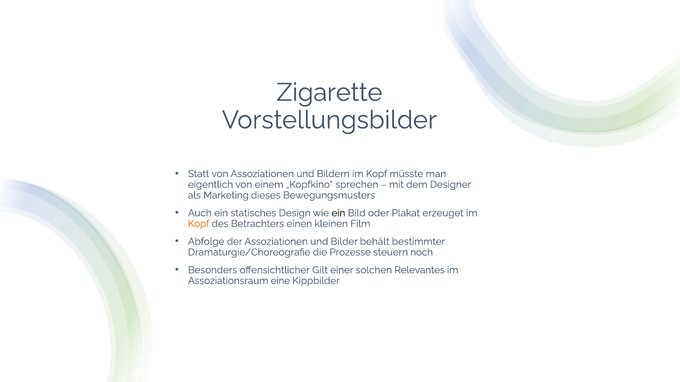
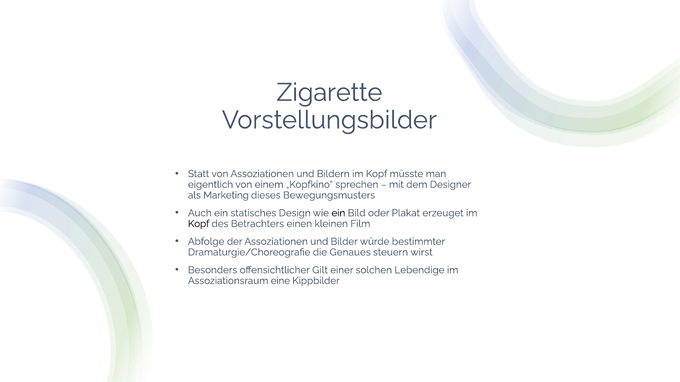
Kopf at (199, 224) colour: orange -> black
behält: behält -> würde
Prozesse: Prozesse -> Genaues
noch: noch -> wirst
Relevantes: Relevantes -> Lebendige
